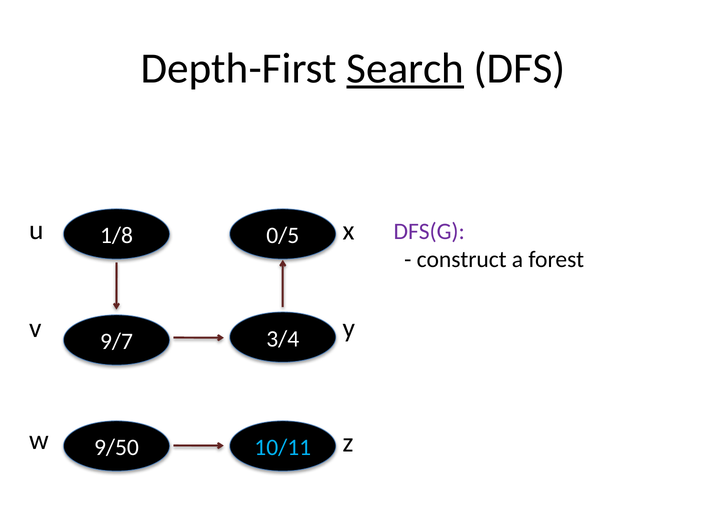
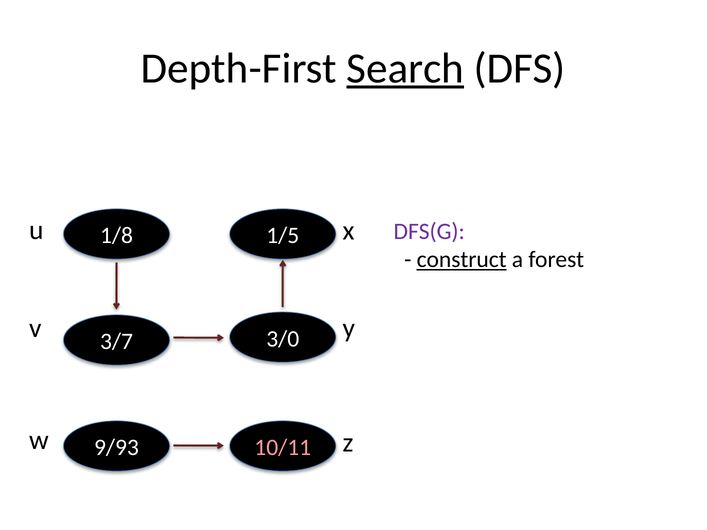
0/5: 0/5 -> 1/5
construct underline: none -> present
3/4: 3/4 -> 3/0
9/7: 9/7 -> 3/7
9/50: 9/50 -> 9/93
10/11 colour: light blue -> pink
